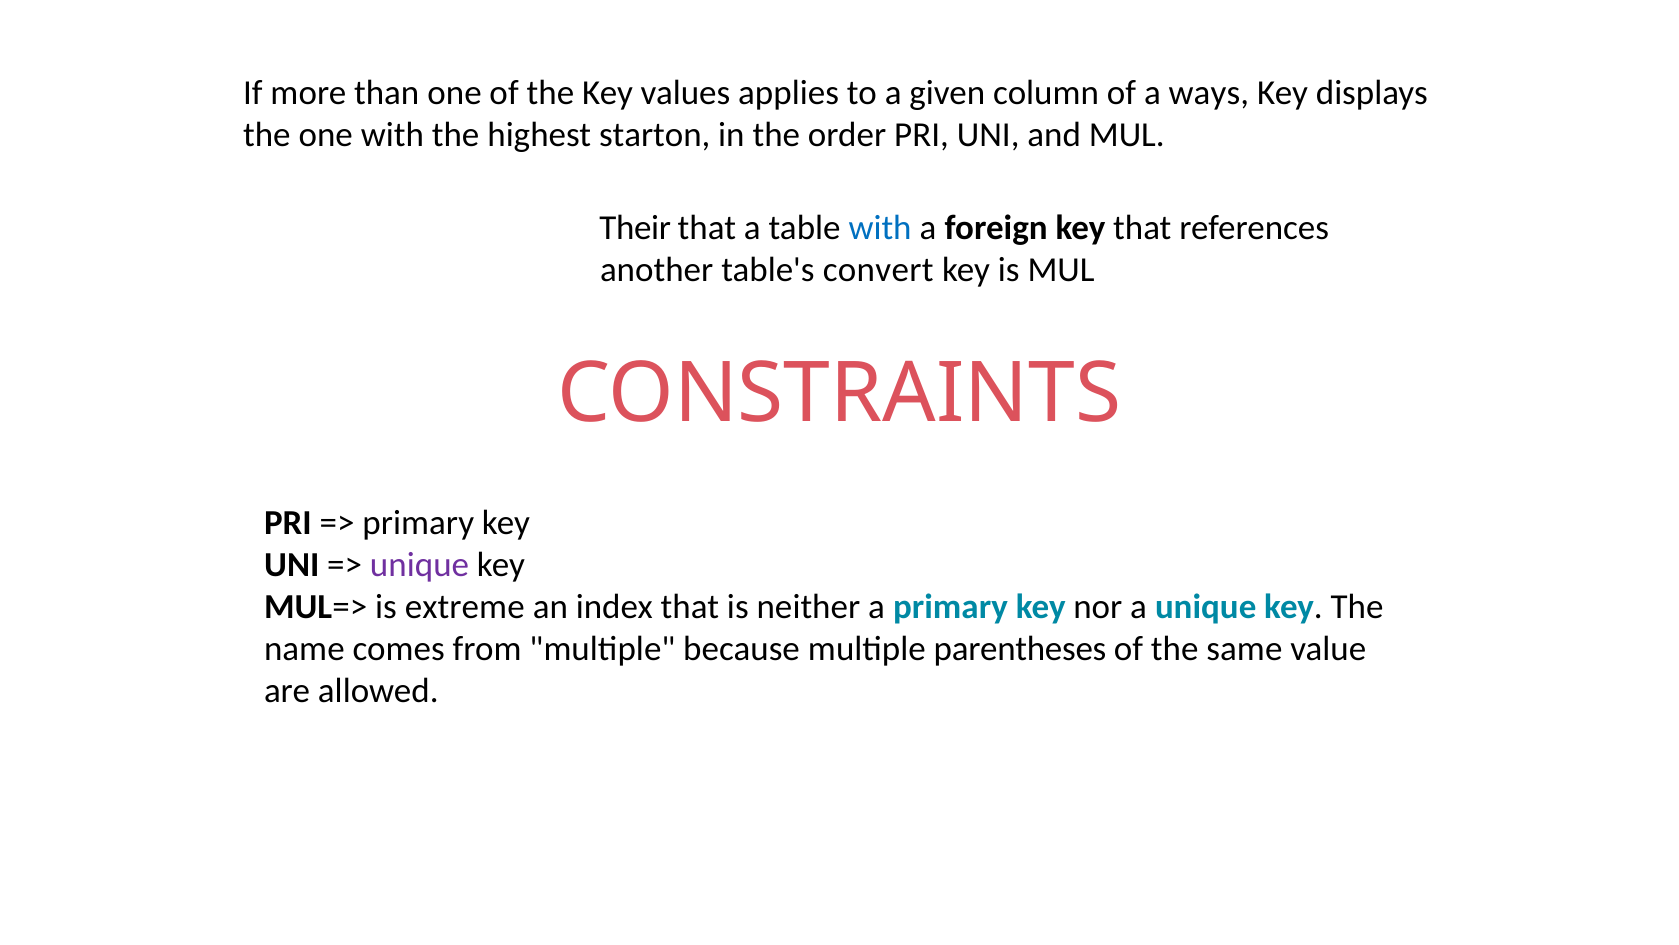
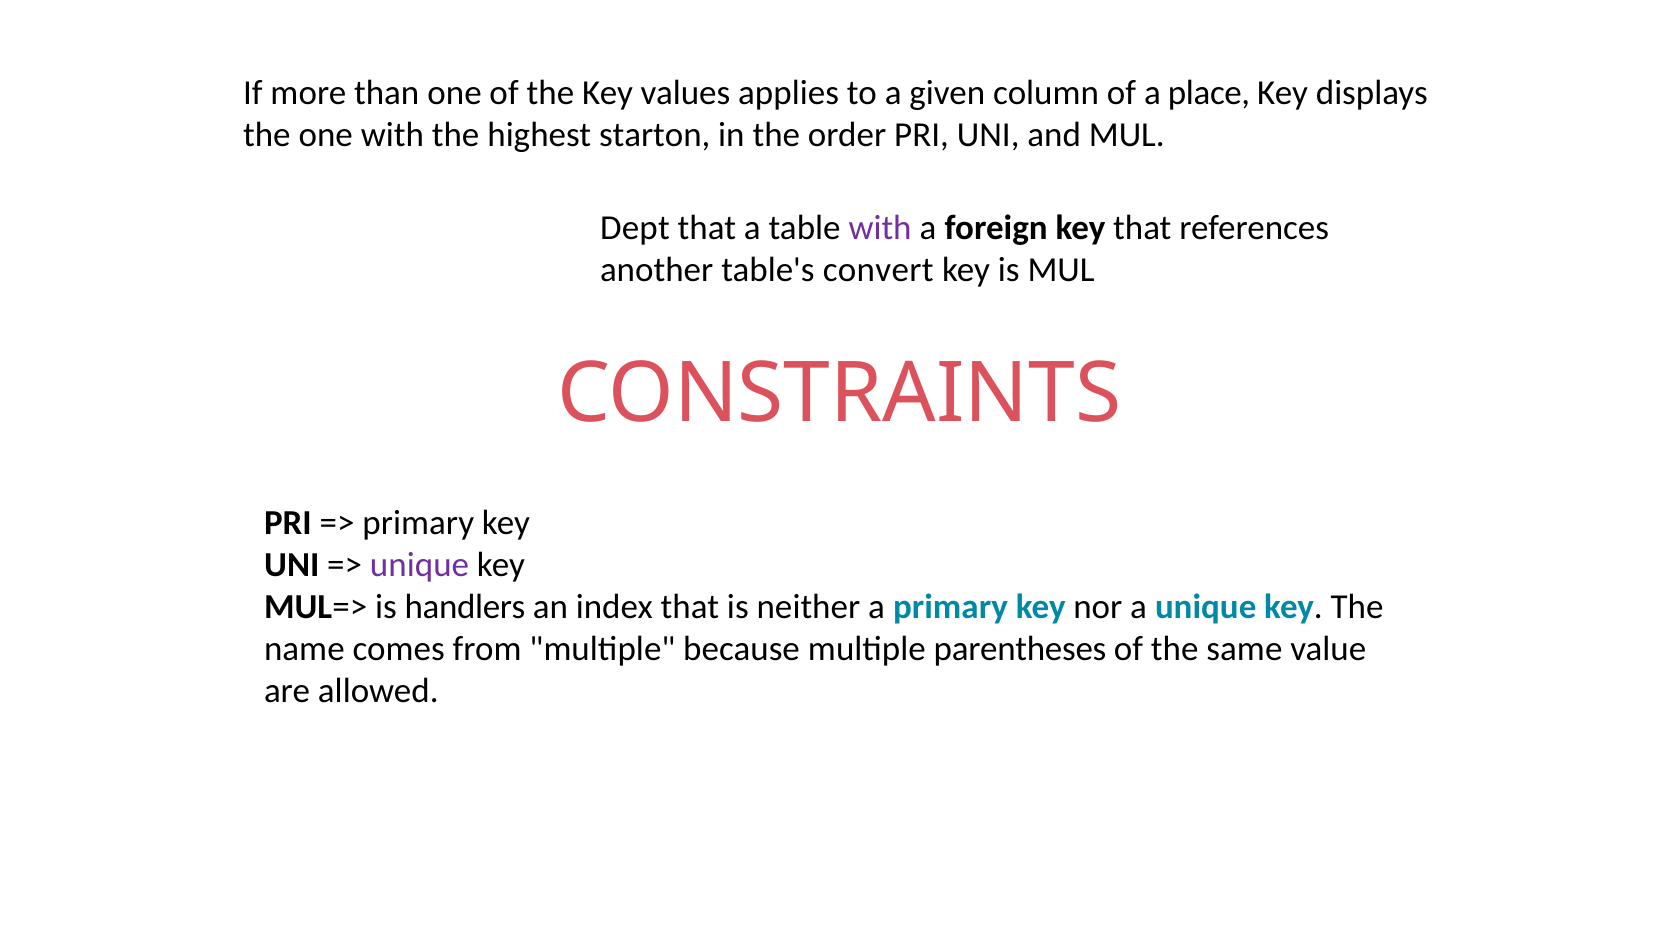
ways: ways -> place
Their: Their -> Dept
with at (880, 228) colour: blue -> purple
extreme: extreme -> handlers
